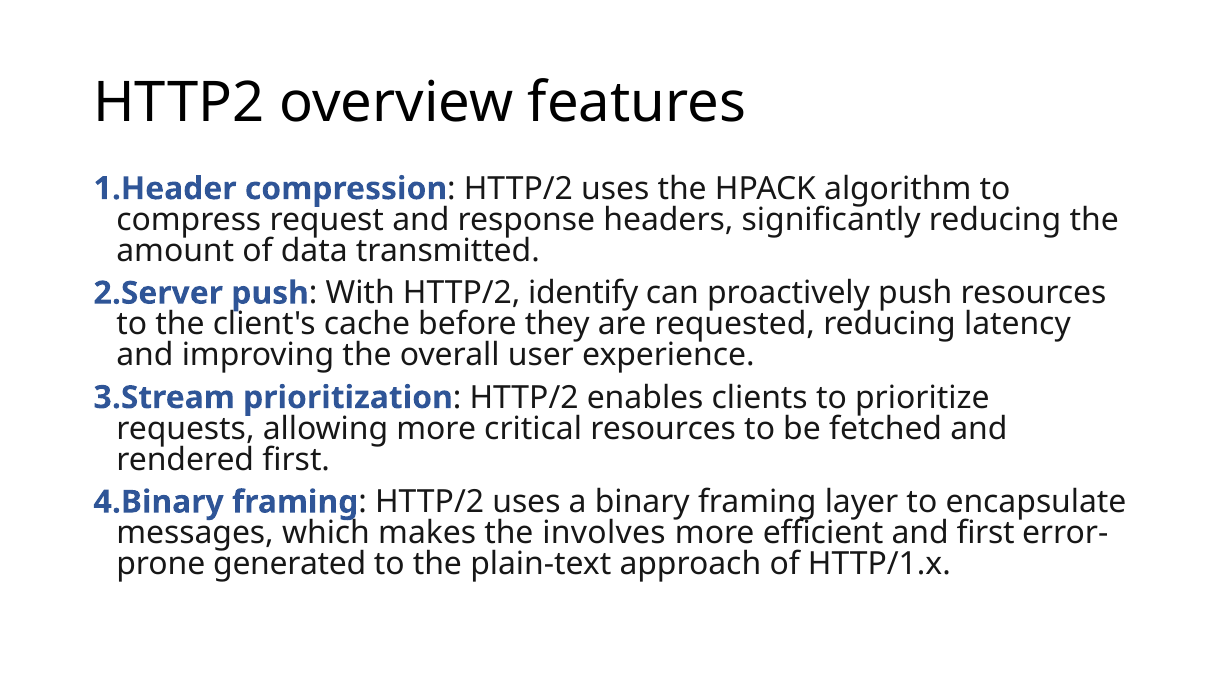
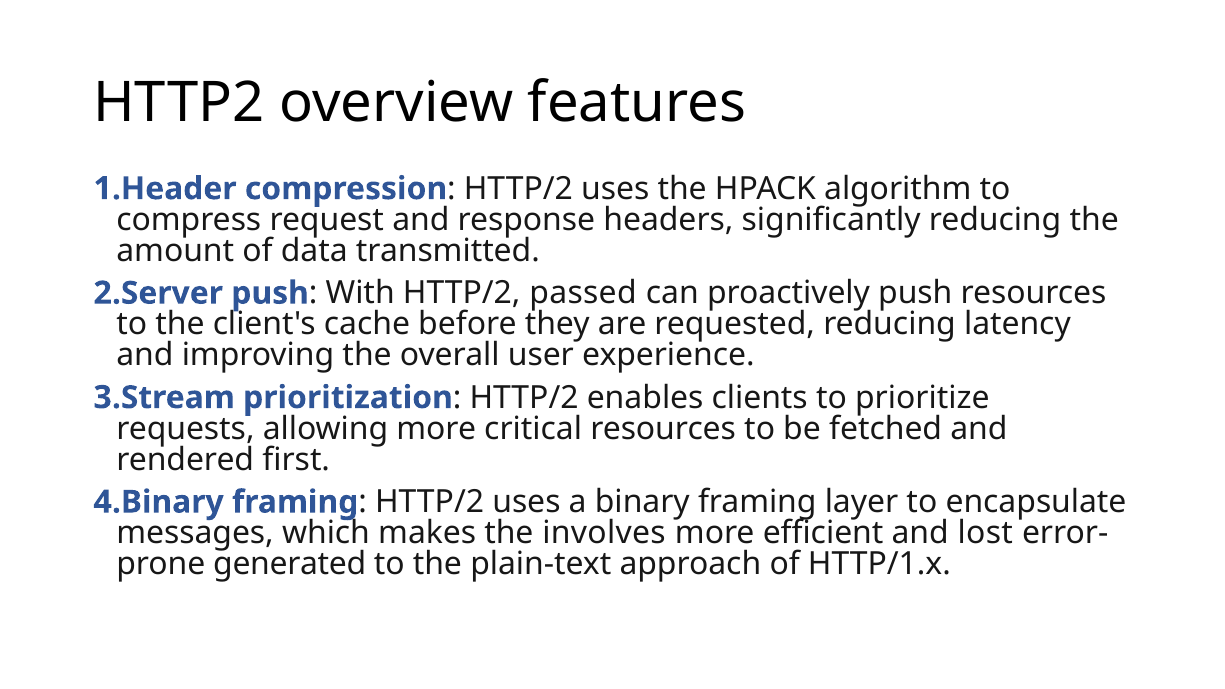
identify: identify -> passed
and first: first -> lost
